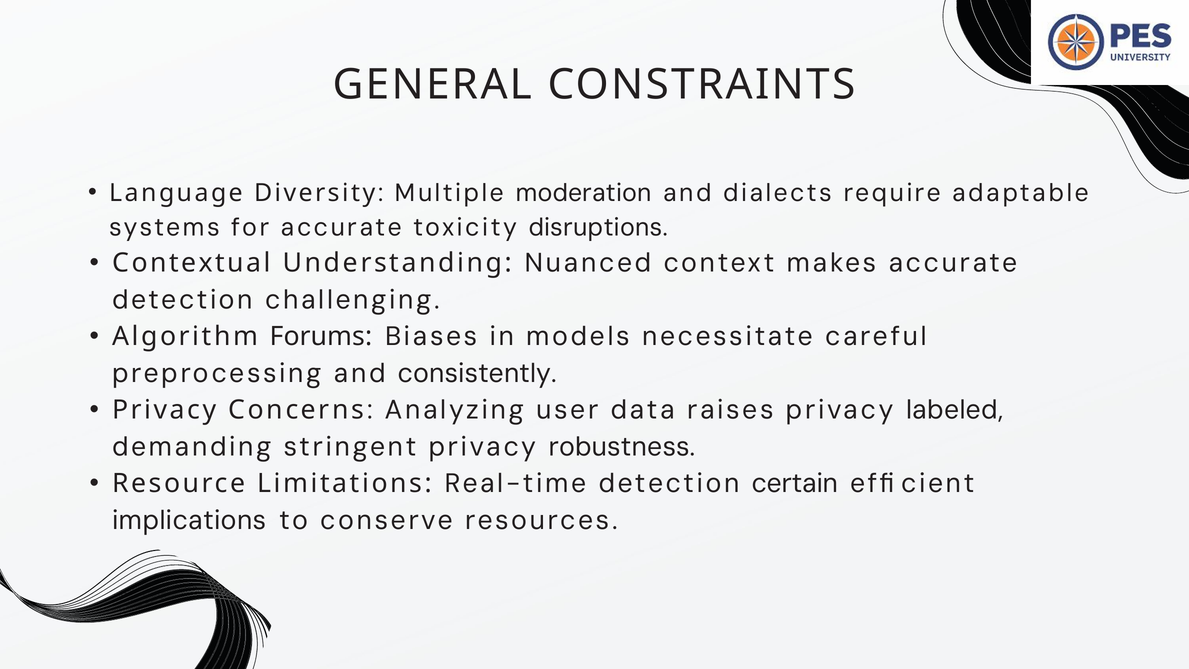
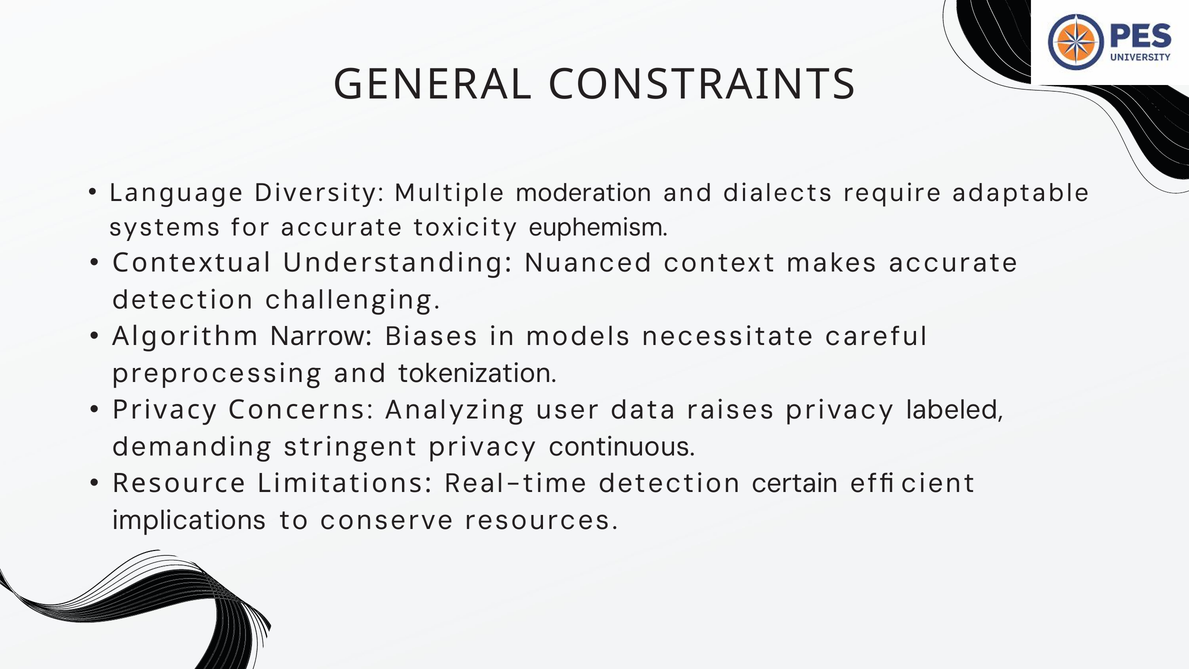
disruptions: disruptions -> euphemism
Forums: Forums -> Narrow
consistently: consistently -> tokenization
robustness: robustness -> continuous
